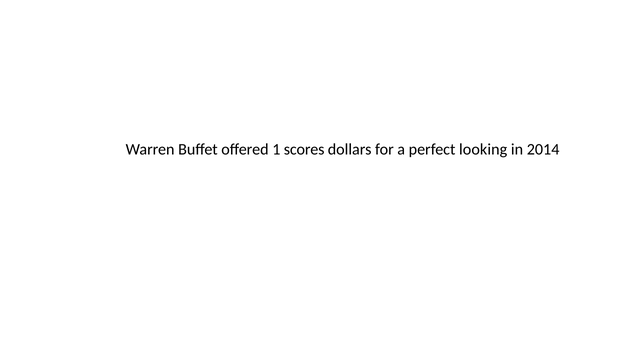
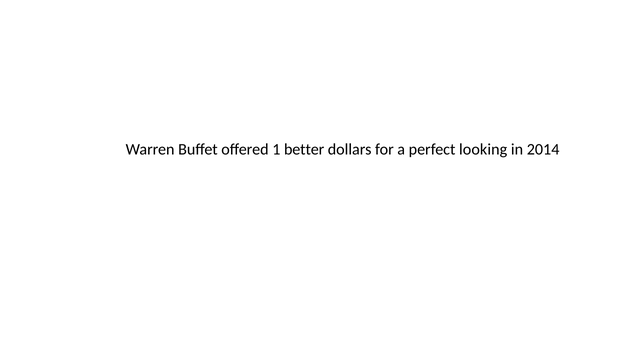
scores: scores -> better
